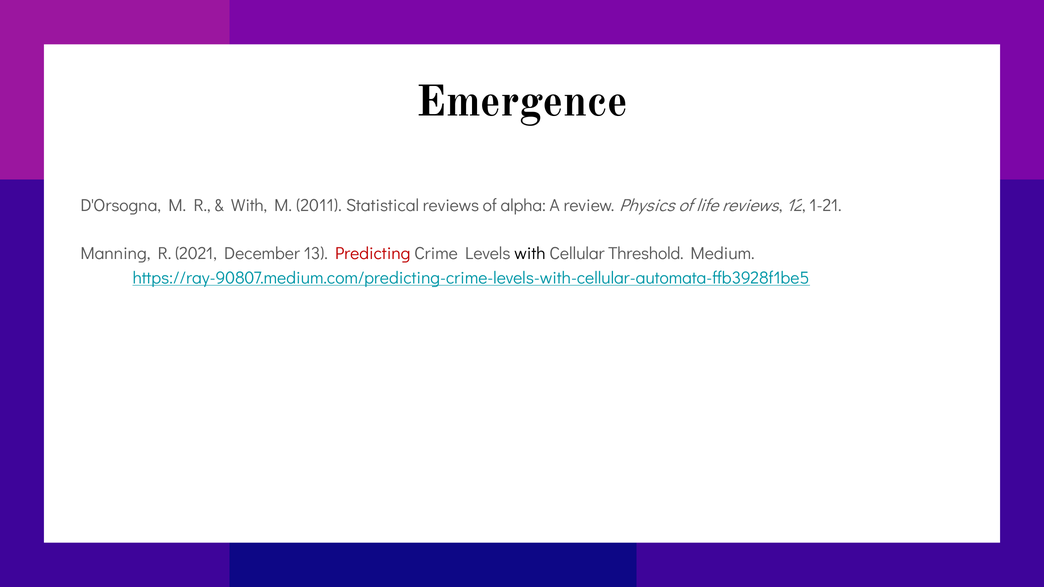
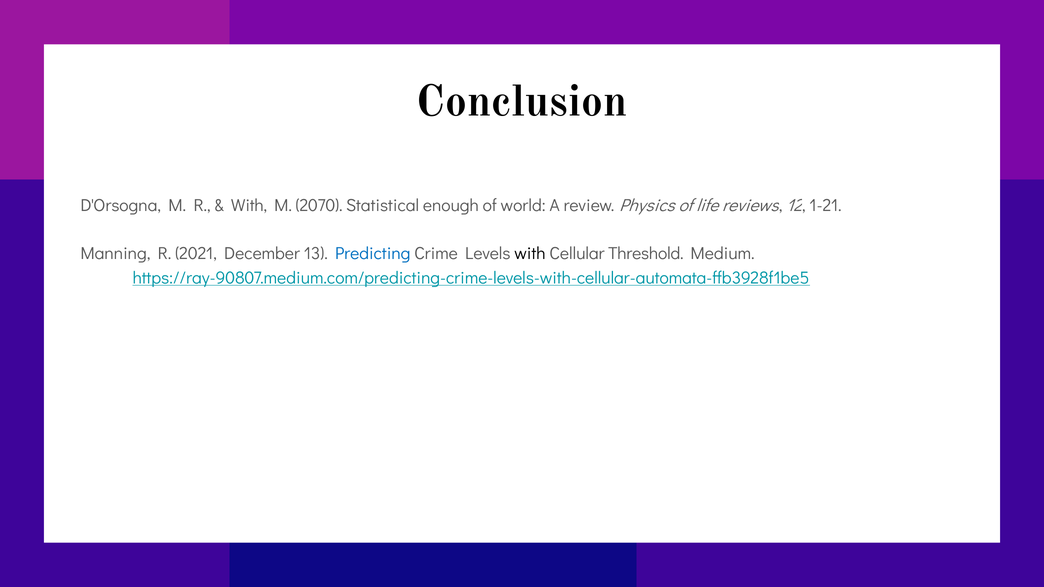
Emergence: Emergence -> Conclusion
2011: 2011 -> 2070
Statistical reviews: reviews -> enough
alpha: alpha -> world
Predicting colour: red -> blue
